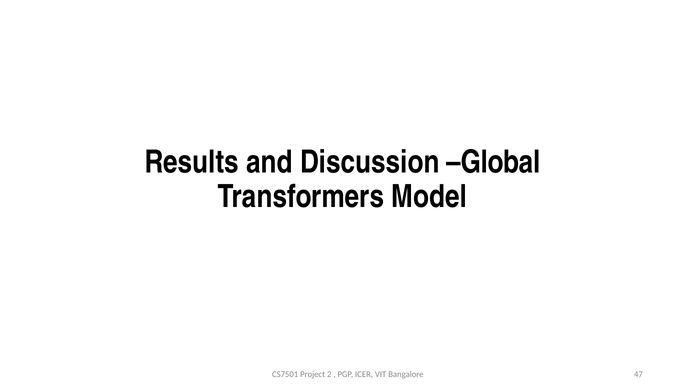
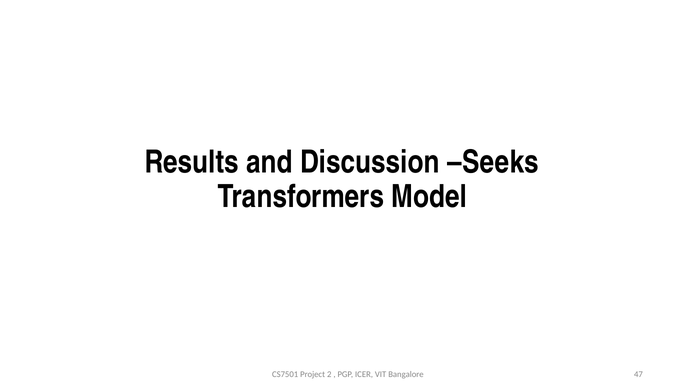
Global: Global -> Seeks
